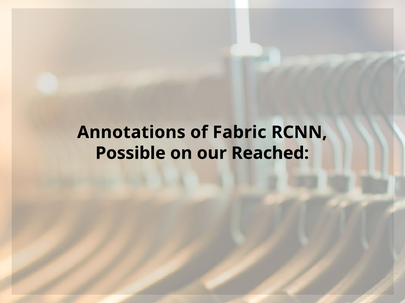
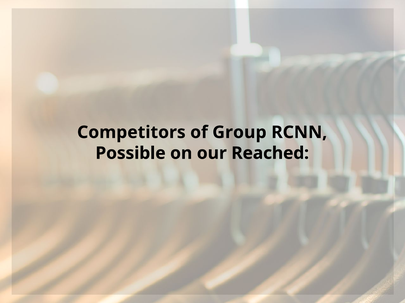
Annotations: Annotations -> Competitors
Fabric: Fabric -> Group
